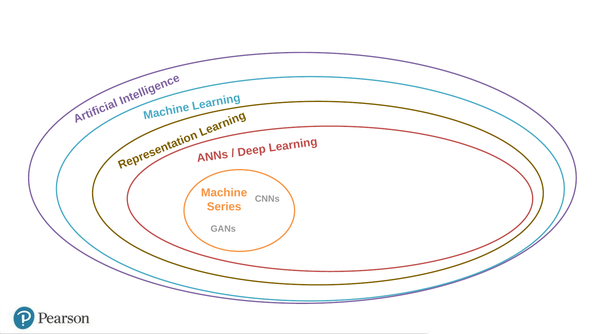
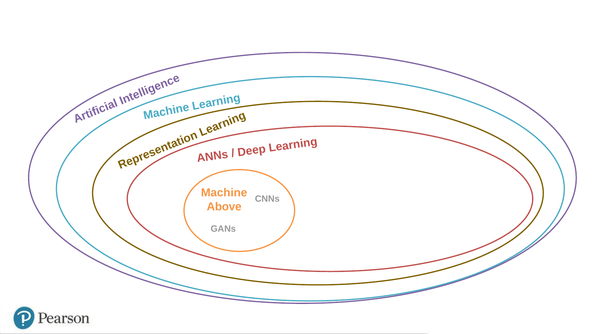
Series: Series -> Above
